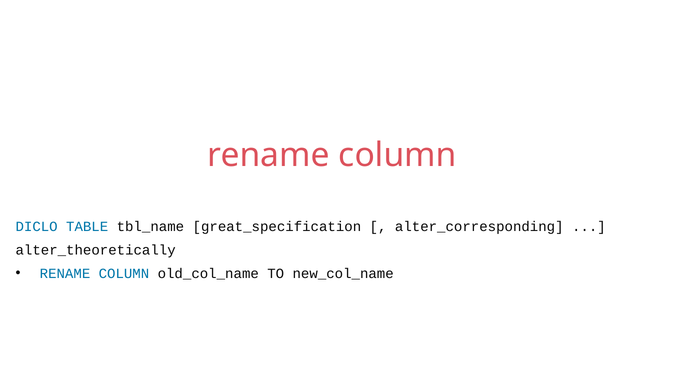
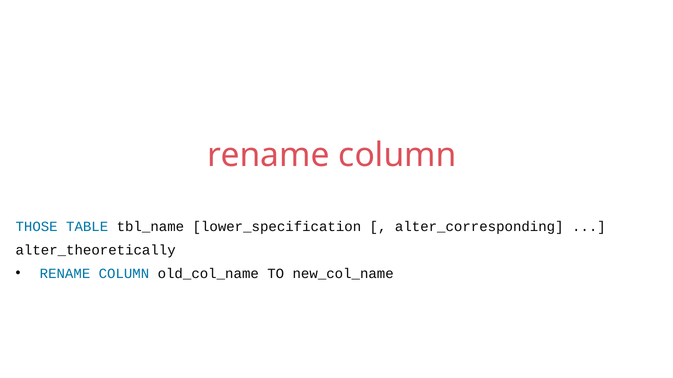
DICLO: DICLO -> THOSE
great_specification: great_specification -> lower_specification
